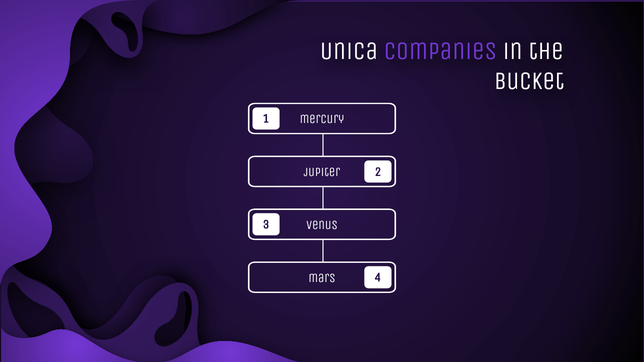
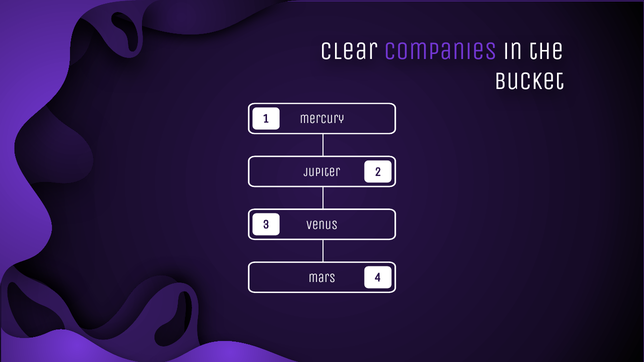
Unica: Unica -> Clear
